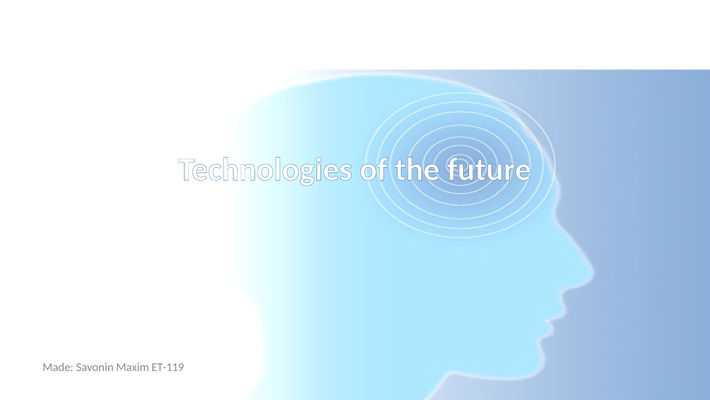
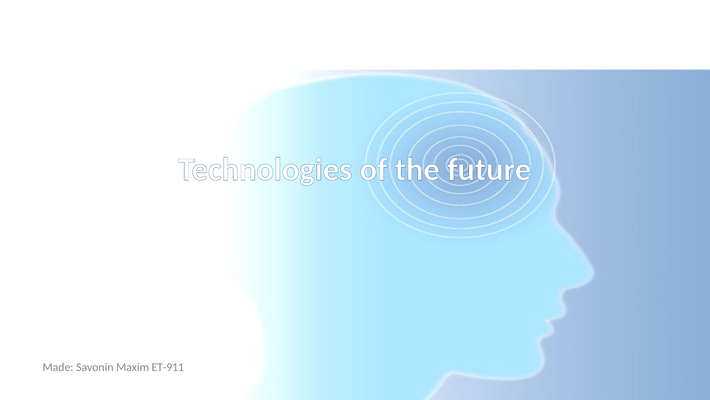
ET-119: ET-119 -> ET-911
